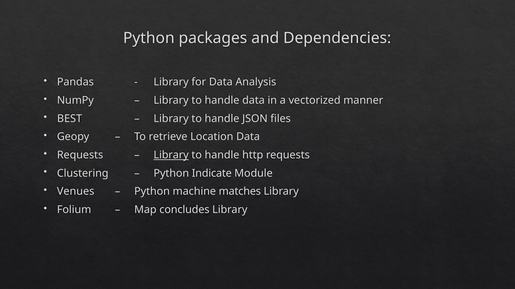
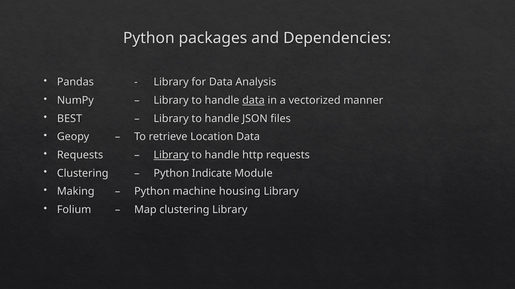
data at (253, 101) underline: none -> present
Venues: Venues -> Making
matches: matches -> housing
Map concludes: concludes -> clustering
